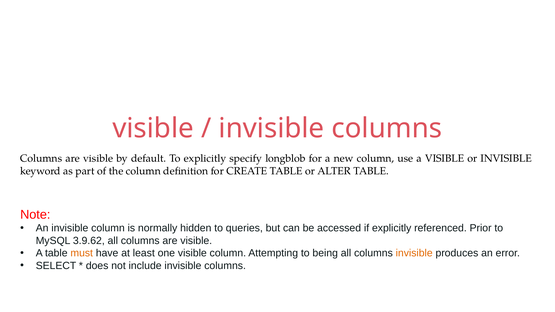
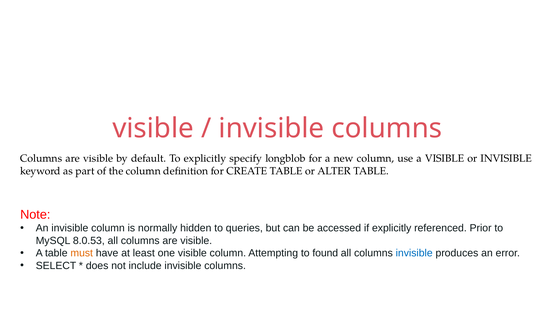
3.9.62: 3.9.62 -> 8.0.53
being: being -> found
invisible at (414, 253) colour: orange -> blue
